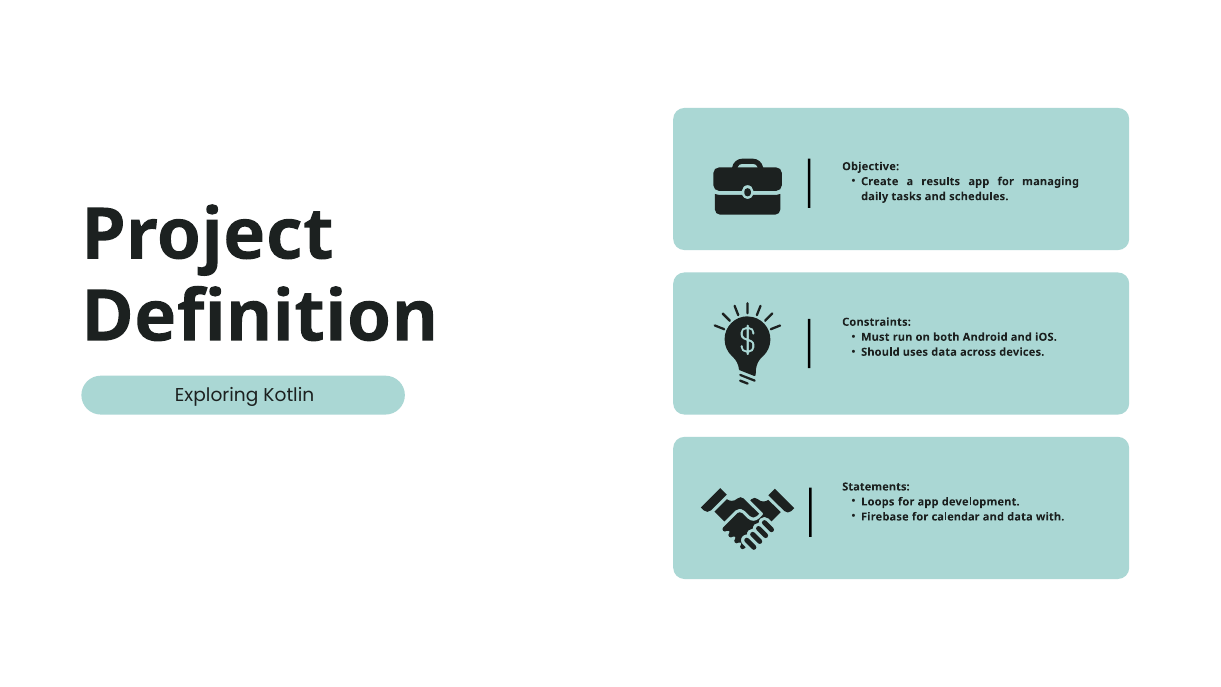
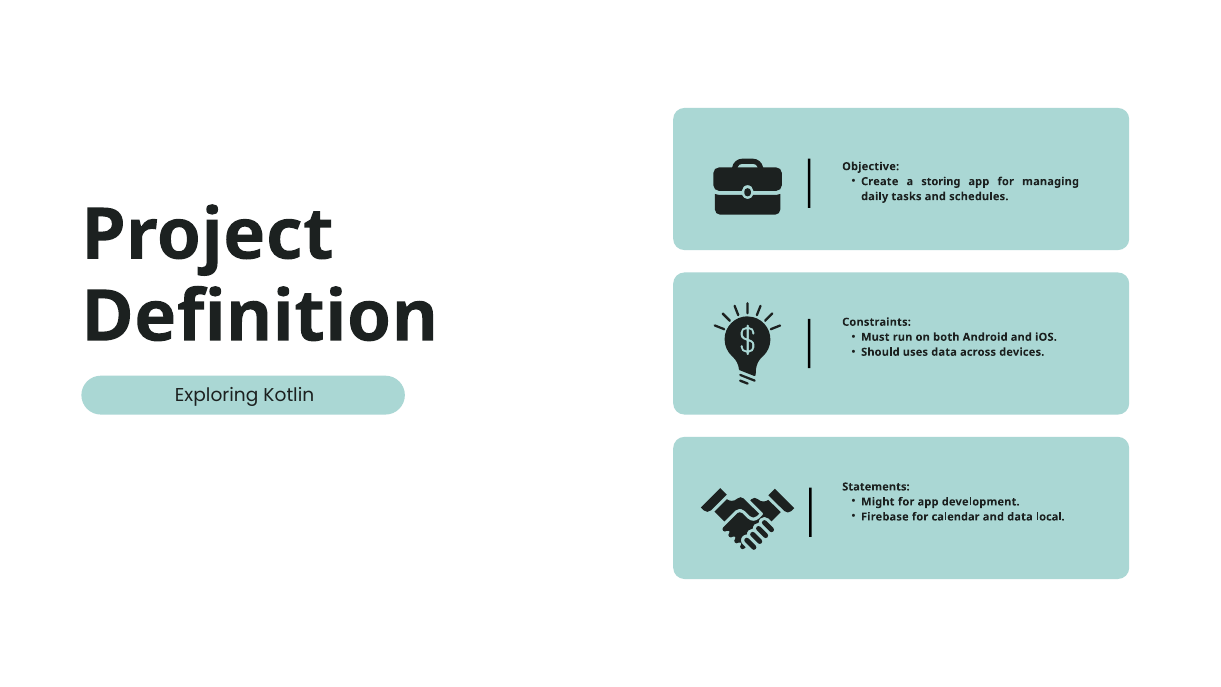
results: results -> storing
Loops: Loops -> Might
with: with -> local
